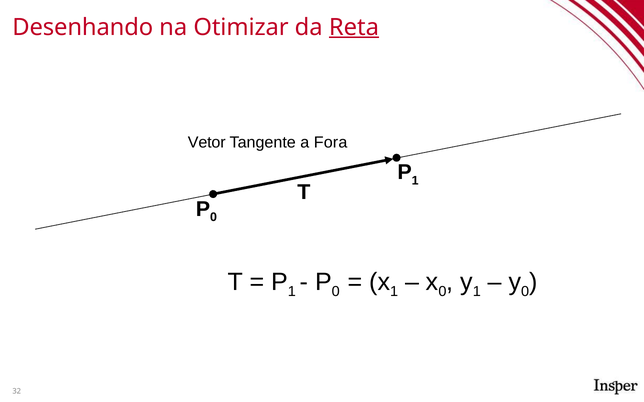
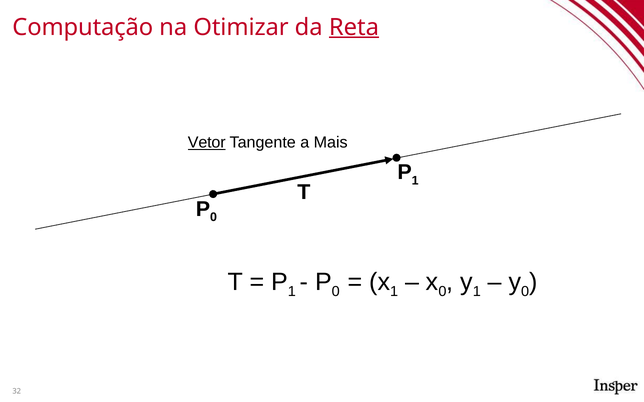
Desenhando: Desenhando -> Computação
Vetor underline: none -> present
Fora: Fora -> Mais
